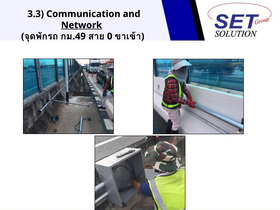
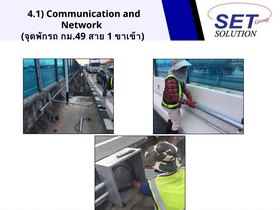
3.3: 3.3 -> 4.1
Network underline: present -> none
0: 0 -> 1
